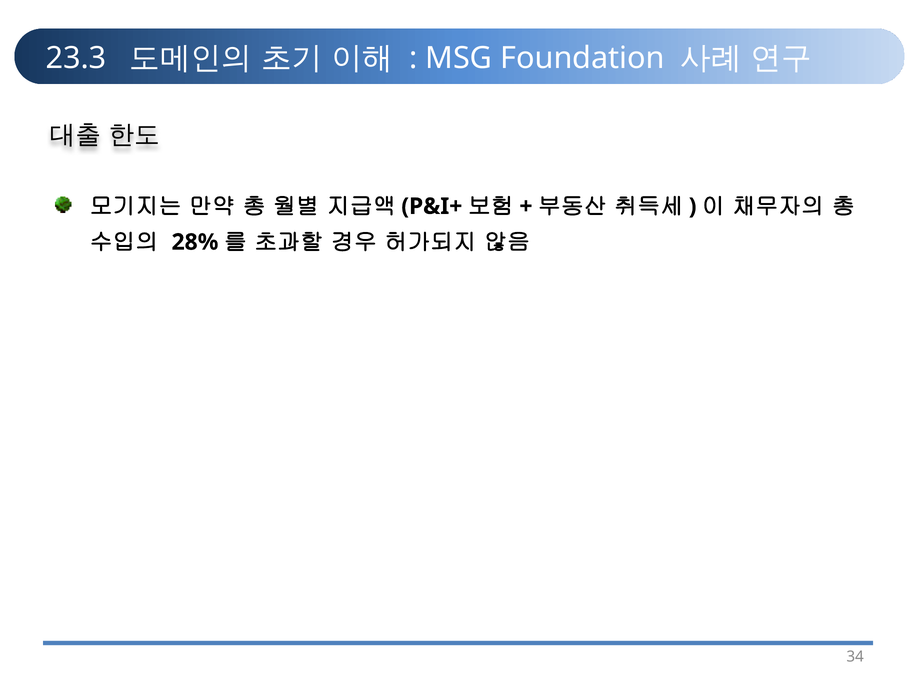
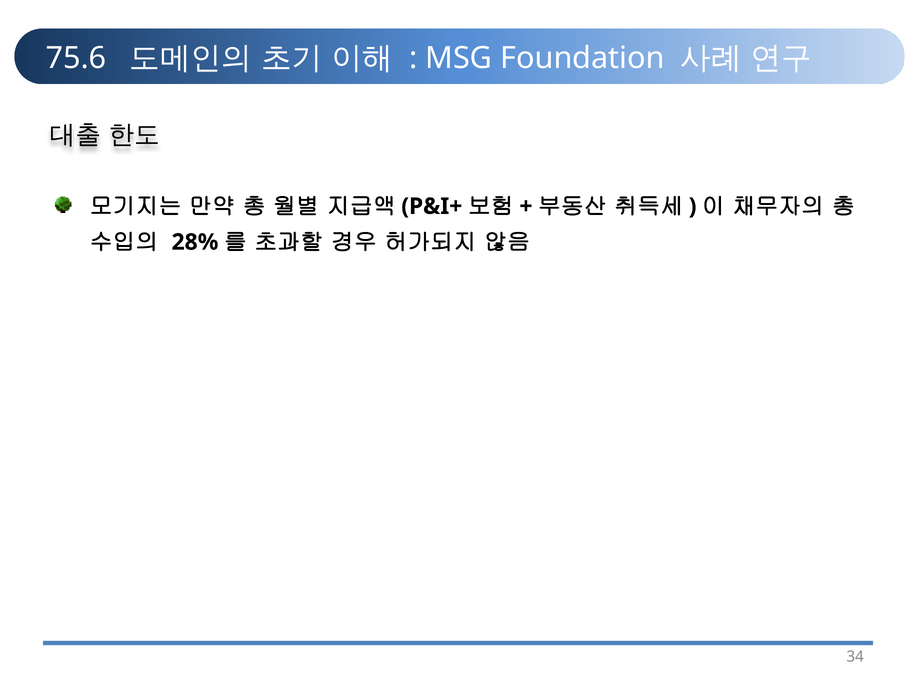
23.3: 23.3 -> 75.6
